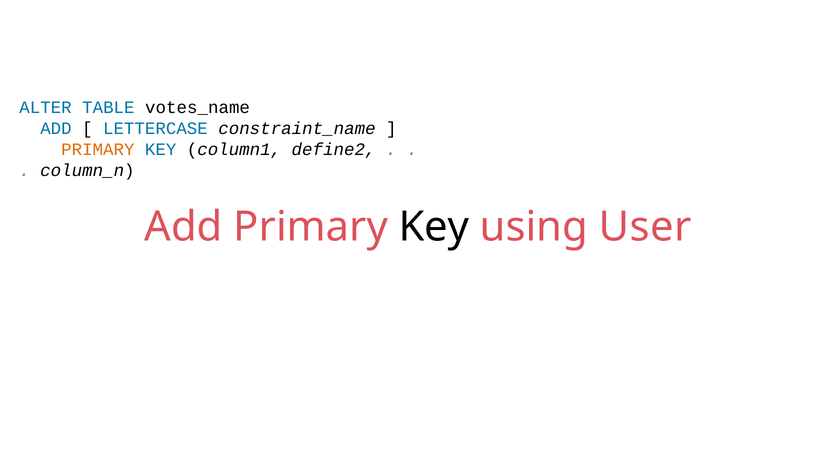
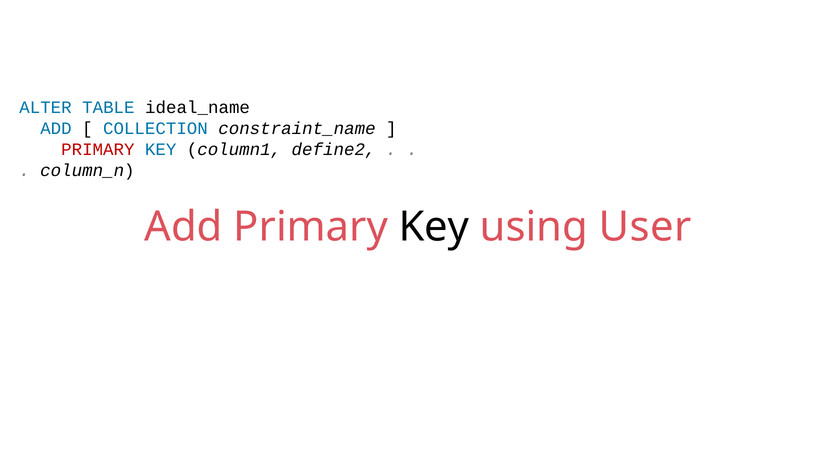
votes_name: votes_name -> ideal_name
LETTERCASE: LETTERCASE -> COLLECTION
PRIMARY at (98, 150) colour: orange -> red
